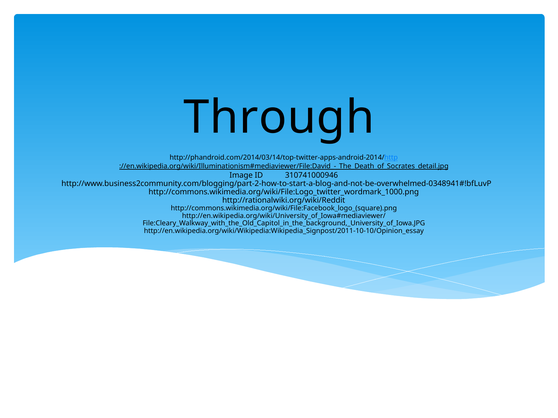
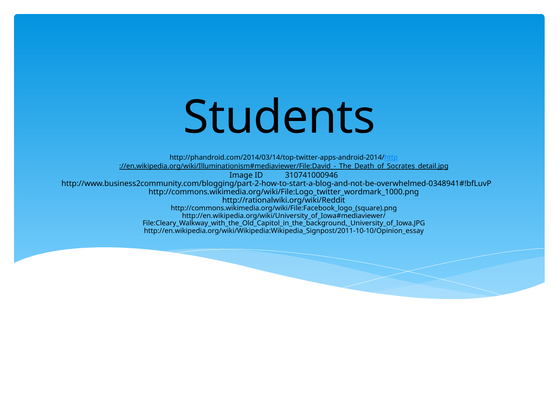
Through: Through -> Students
